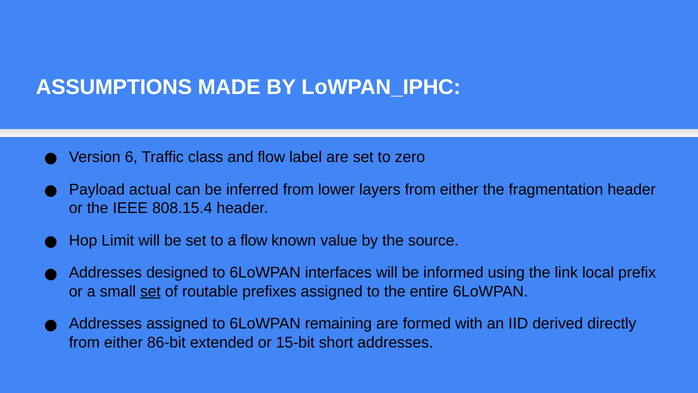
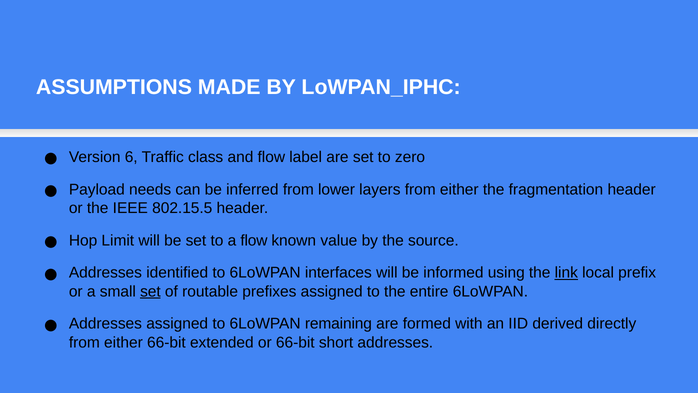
actual: actual -> needs
808.15.4: 808.15.4 -> 802.15.5
designed: designed -> identified
link underline: none -> present
either 86-bit: 86-bit -> 66-bit
or 15-bit: 15-bit -> 66-bit
